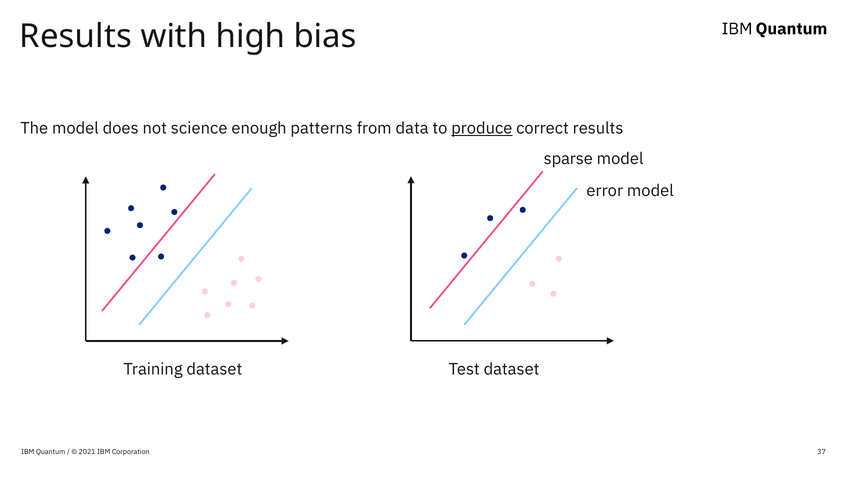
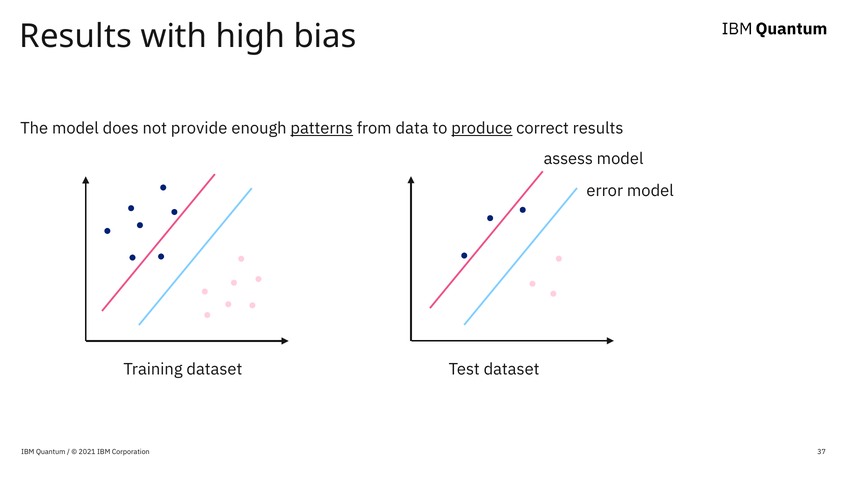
science: science -> provide
patterns underline: none -> present
sparse: sparse -> assess
